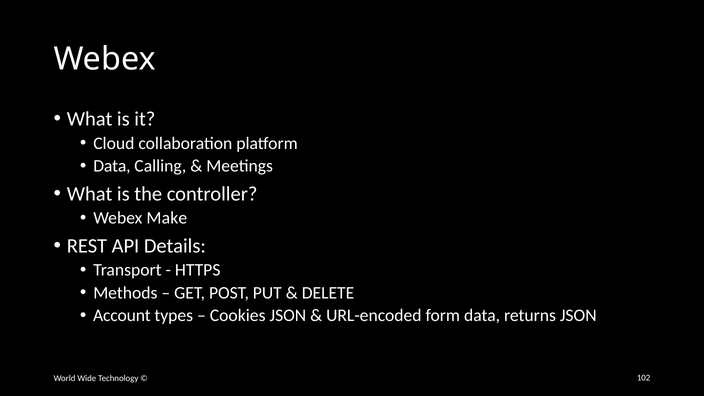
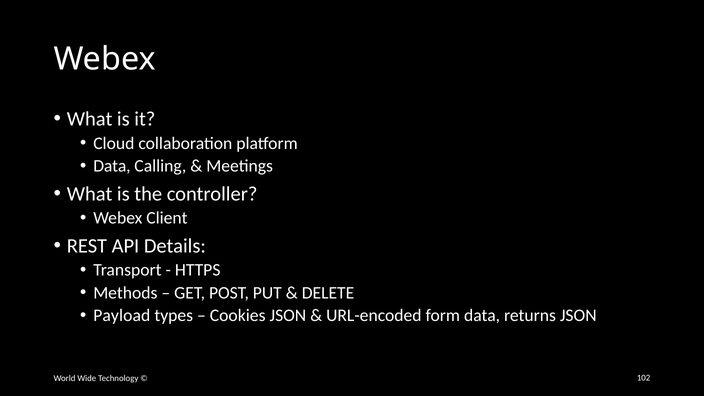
Make: Make -> Client
Account: Account -> Payload
